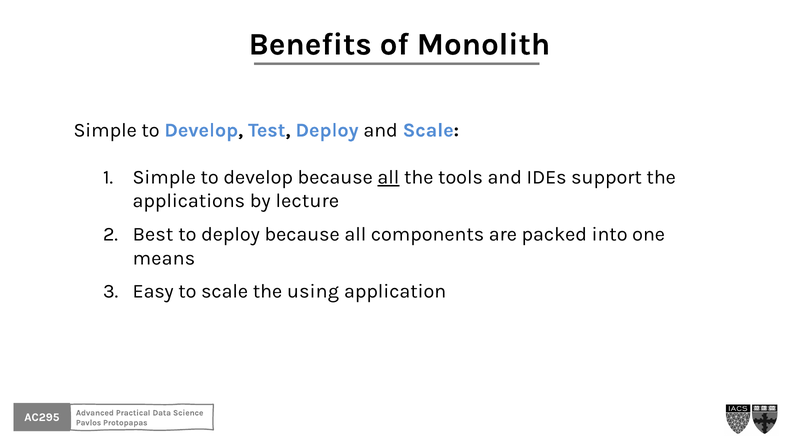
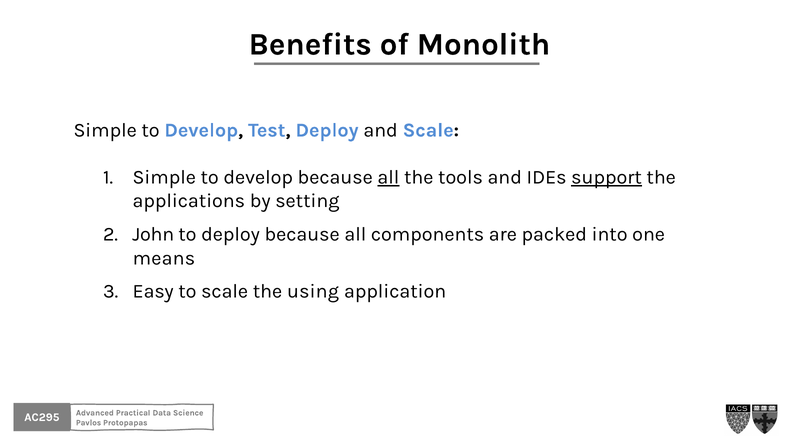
support underline: none -> present
lecture: lecture -> setting
Best: Best -> John
